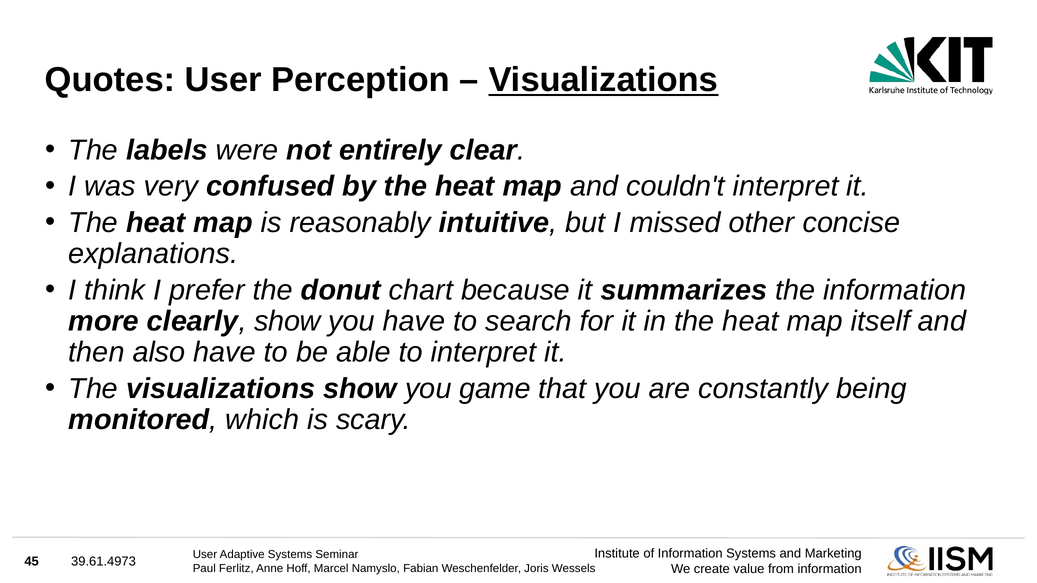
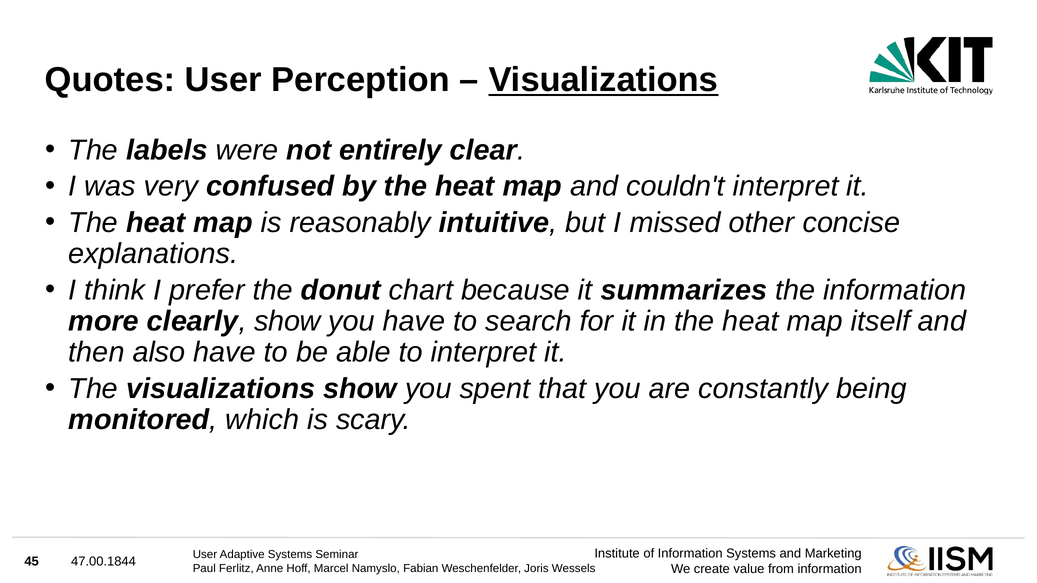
game: game -> spent
39.61.4973: 39.61.4973 -> 47.00.1844
